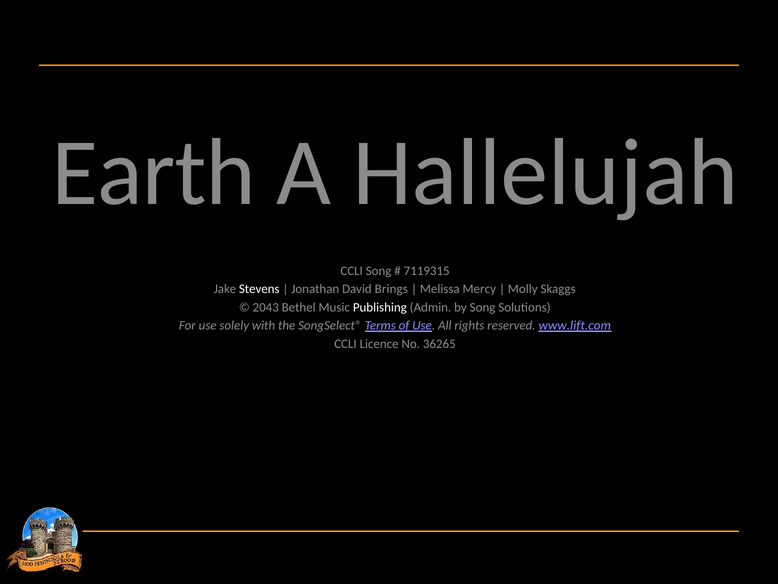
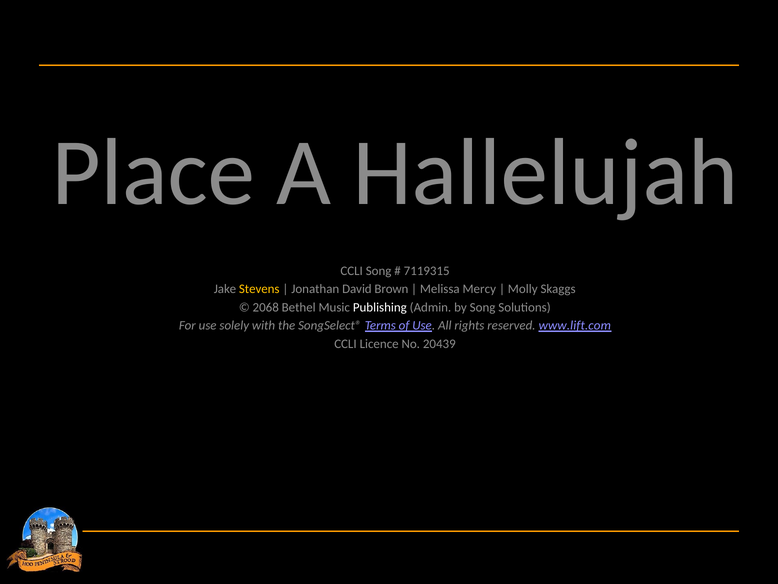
Earth: Earth -> Place
Stevens colour: white -> yellow
Brings: Brings -> Brown
2043: 2043 -> 2068
36265: 36265 -> 20439
